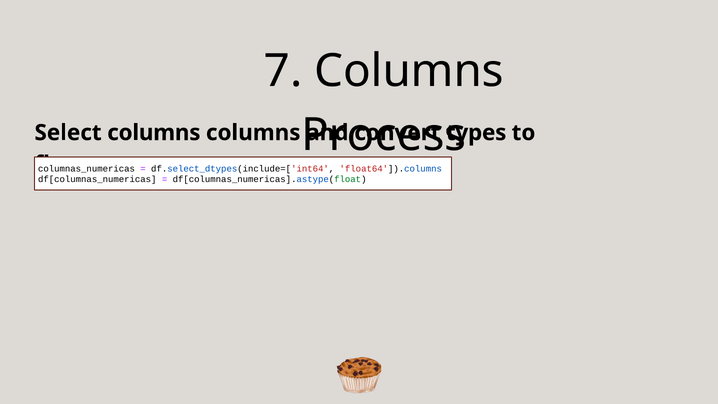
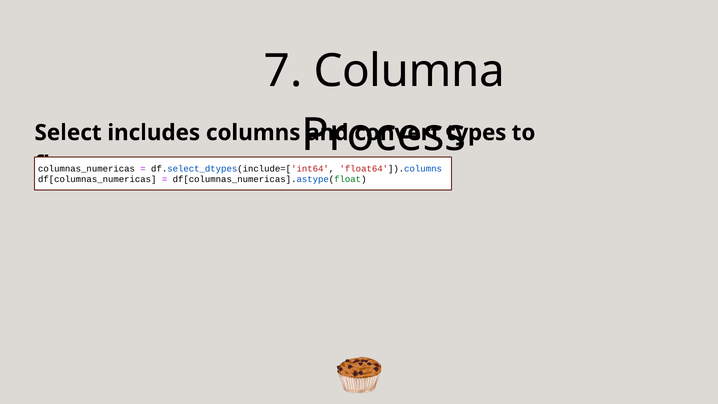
7 Columns: Columns -> Columna
Select columns: columns -> includes
